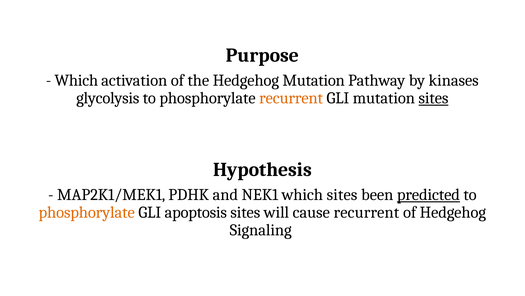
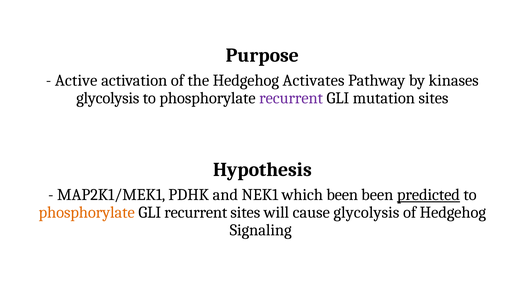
Which at (76, 80): Which -> Active
Hedgehog Mutation: Mutation -> Activates
recurrent at (291, 98) colour: orange -> purple
sites at (433, 98) underline: present -> none
which sites: sites -> been
GLI apoptosis: apoptosis -> recurrent
cause recurrent: recurrent -> glycolysis
